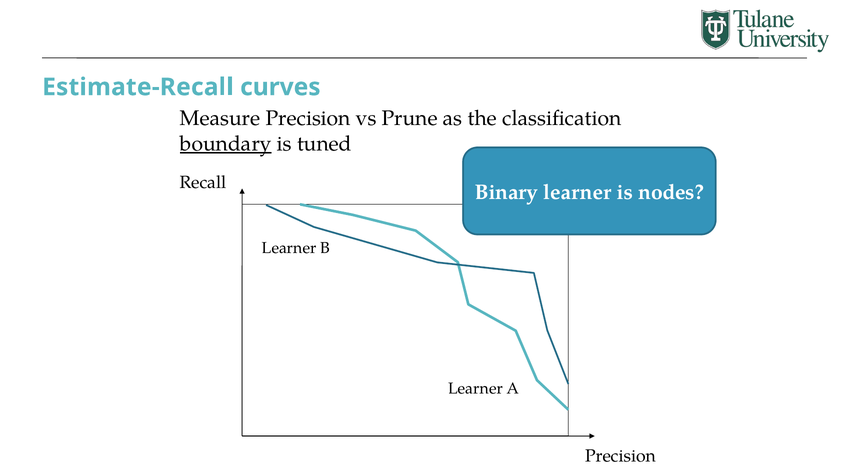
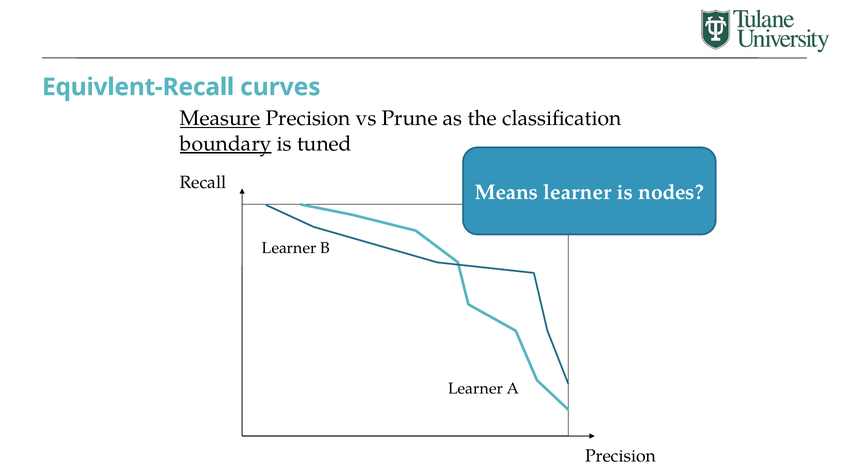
Estimate-Recall: Estimate-Recall -> Equivlent-Recall
Measure underline: none -> present
Binary: Binary -> Means
